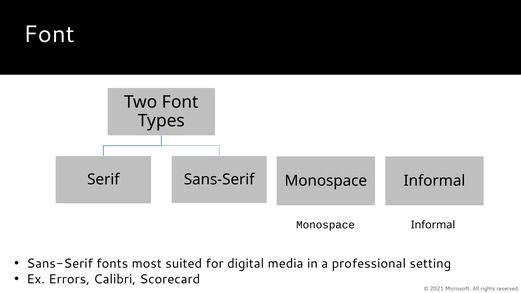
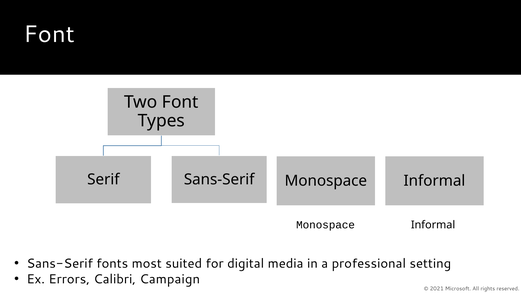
Scorecard: Scorecard -> Campaign
